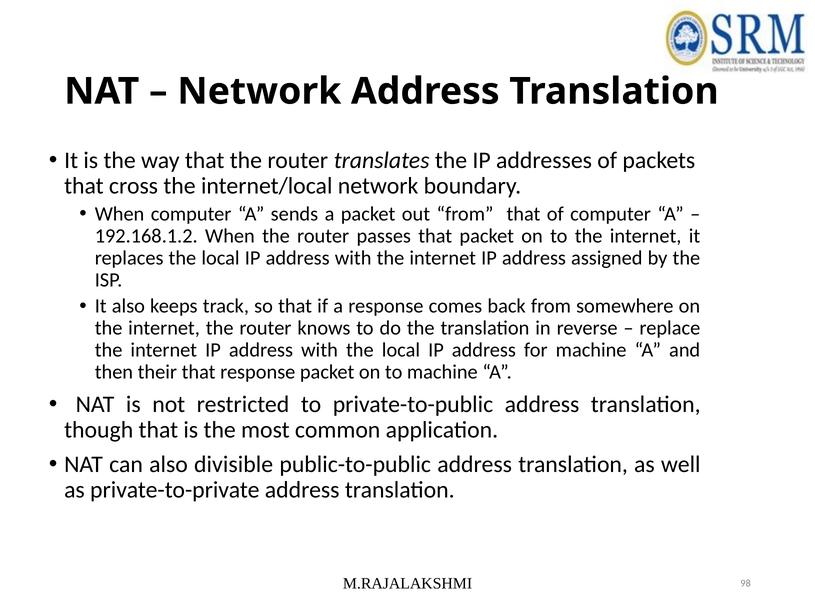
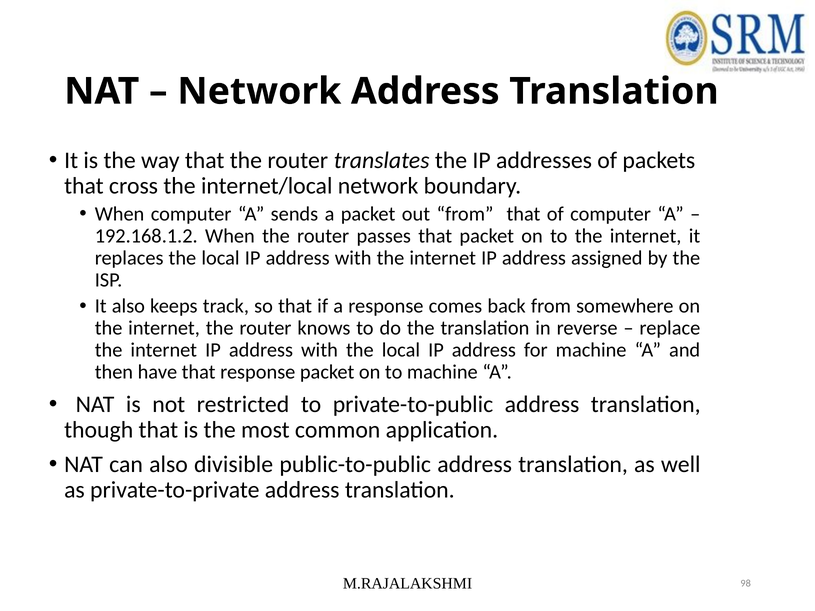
their: their -> have
